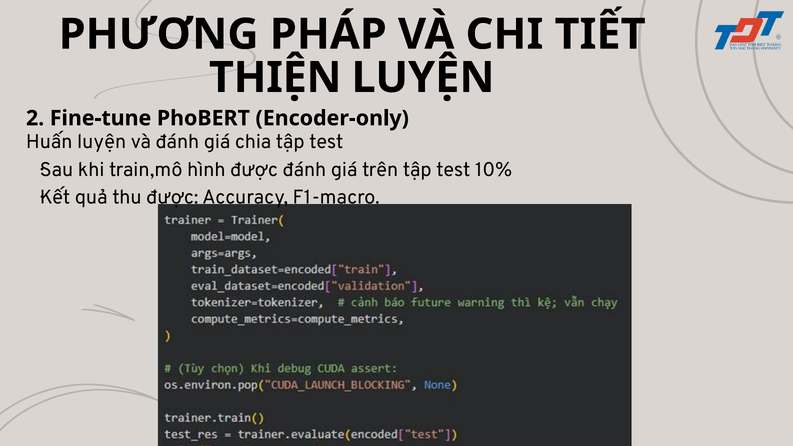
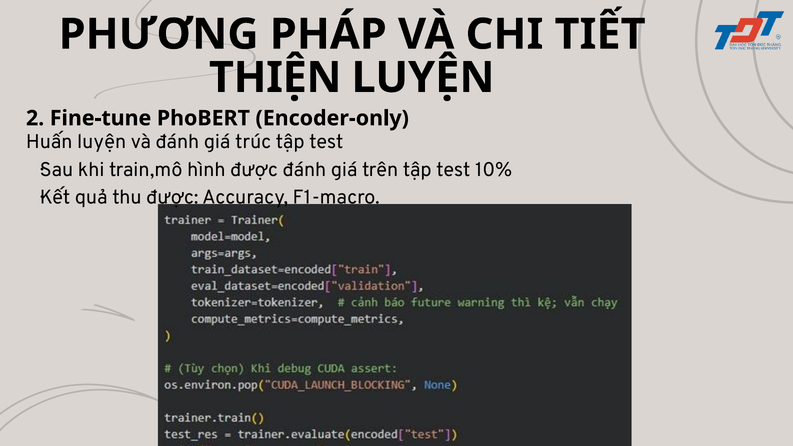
chia: chia -> trúc
